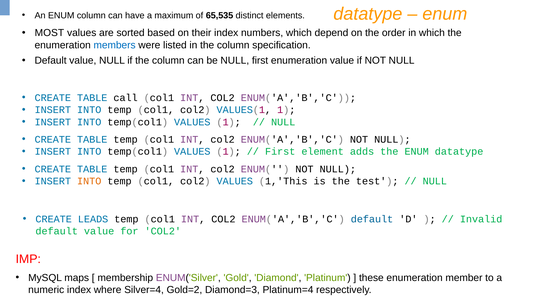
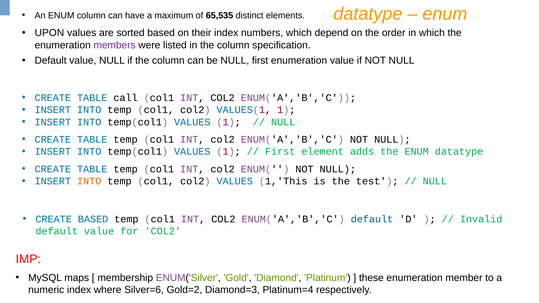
MOST: MOST -> UPON
members colour: blue -> purple
CREATE LEADS: LEADS -> BASED
Silver=4: Silver=4 -> Silver=6
